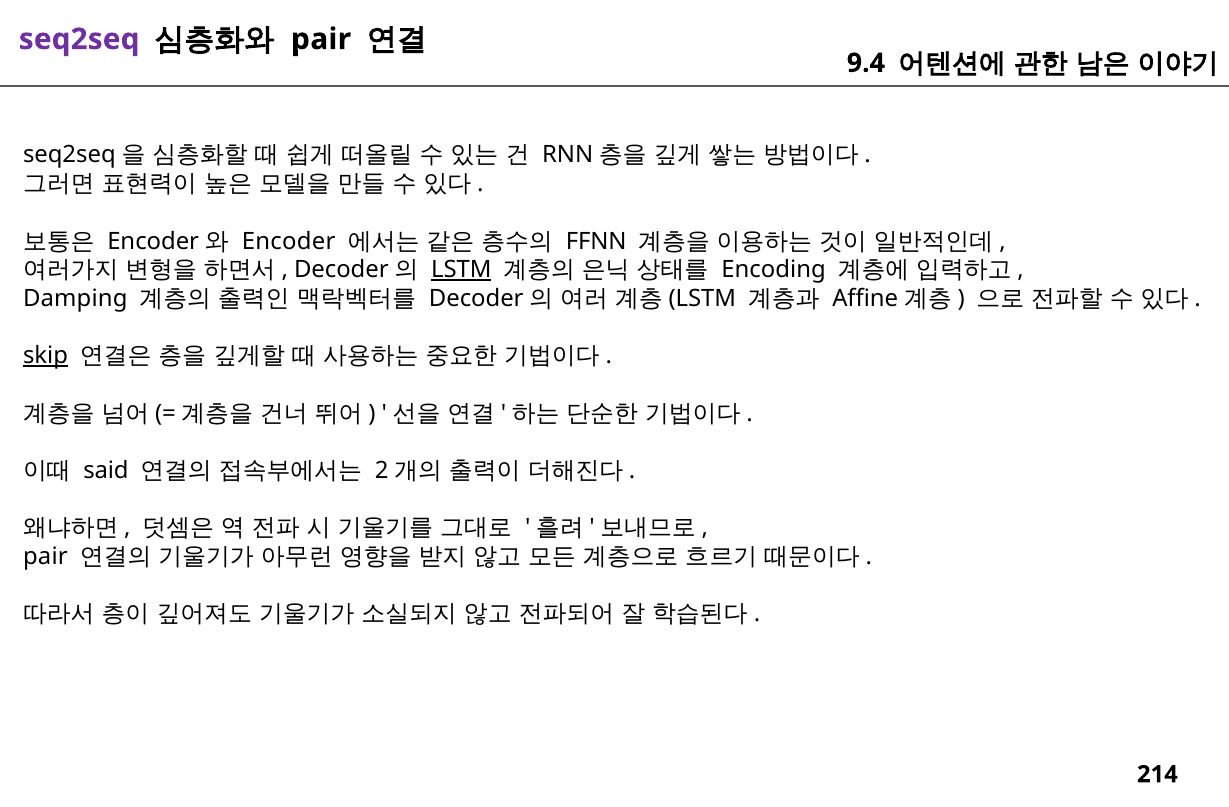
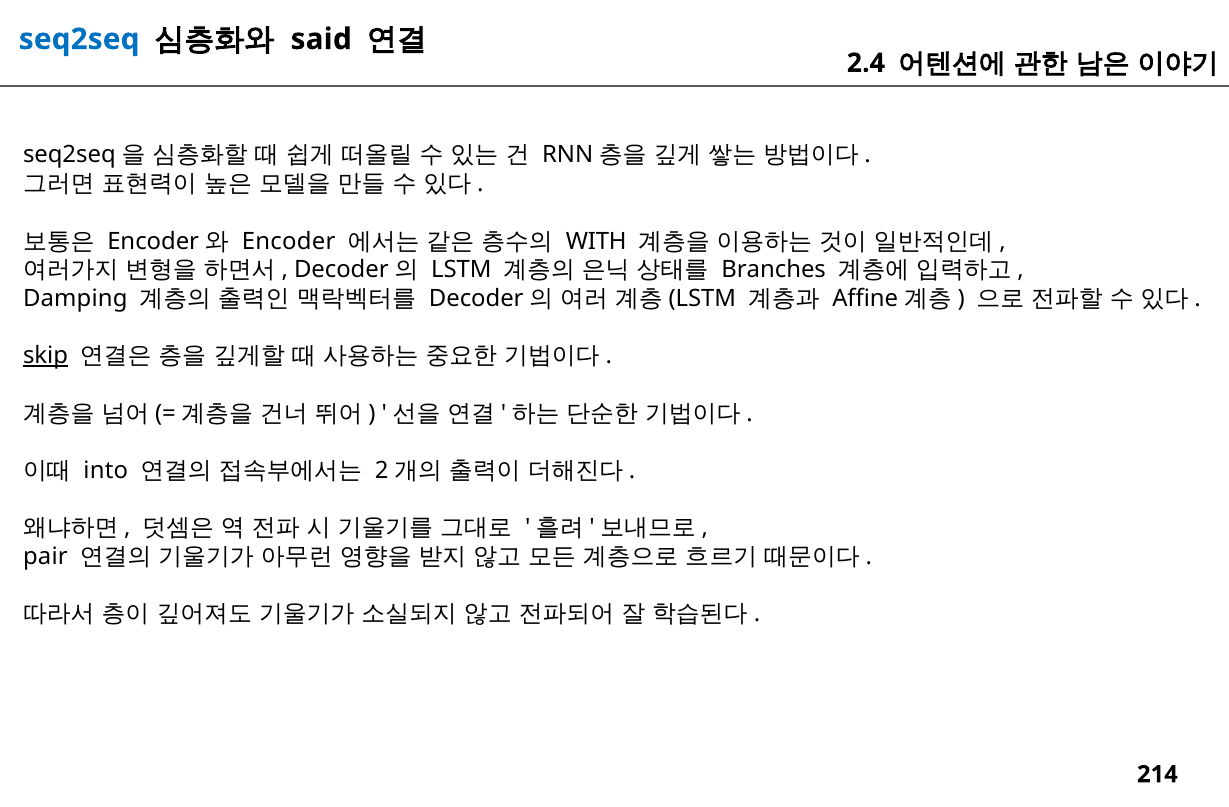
seq2seq colour: purple -> blue
pair at (321, 39): pair -> said
9.4: 9.4 -> 2.4
FFNN: FFNN -> WITH
LSTM underline: present -> none
Encoding: Encoding -> Branches
said: said -> into
